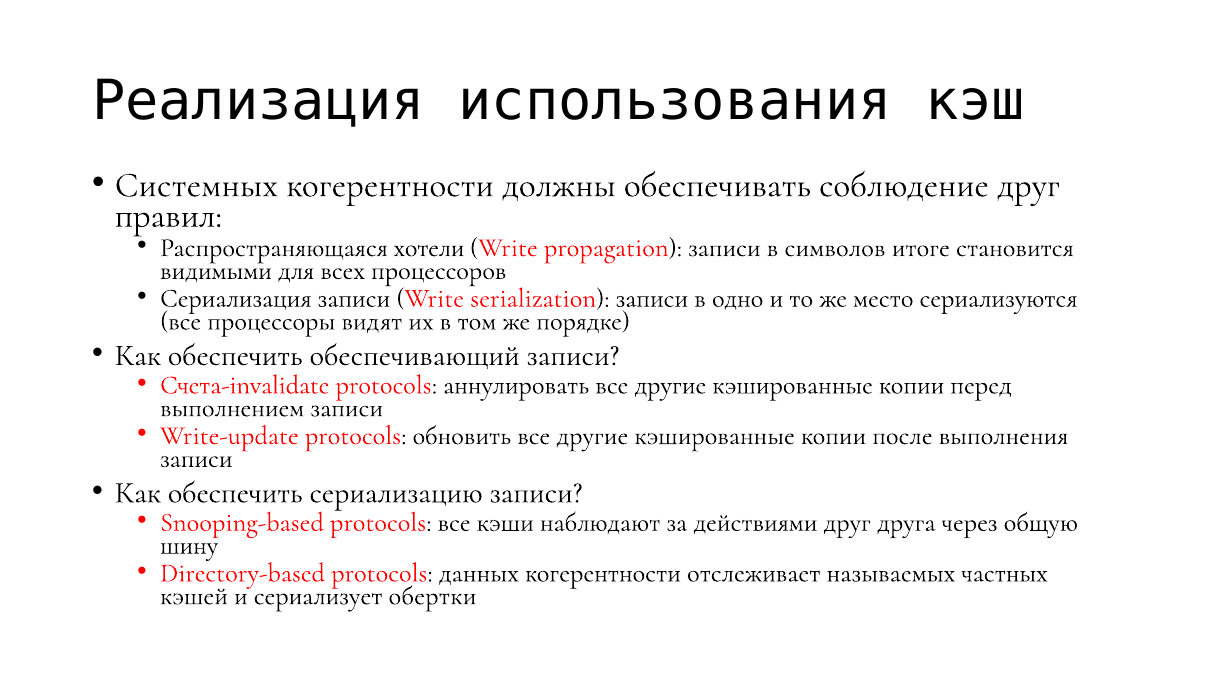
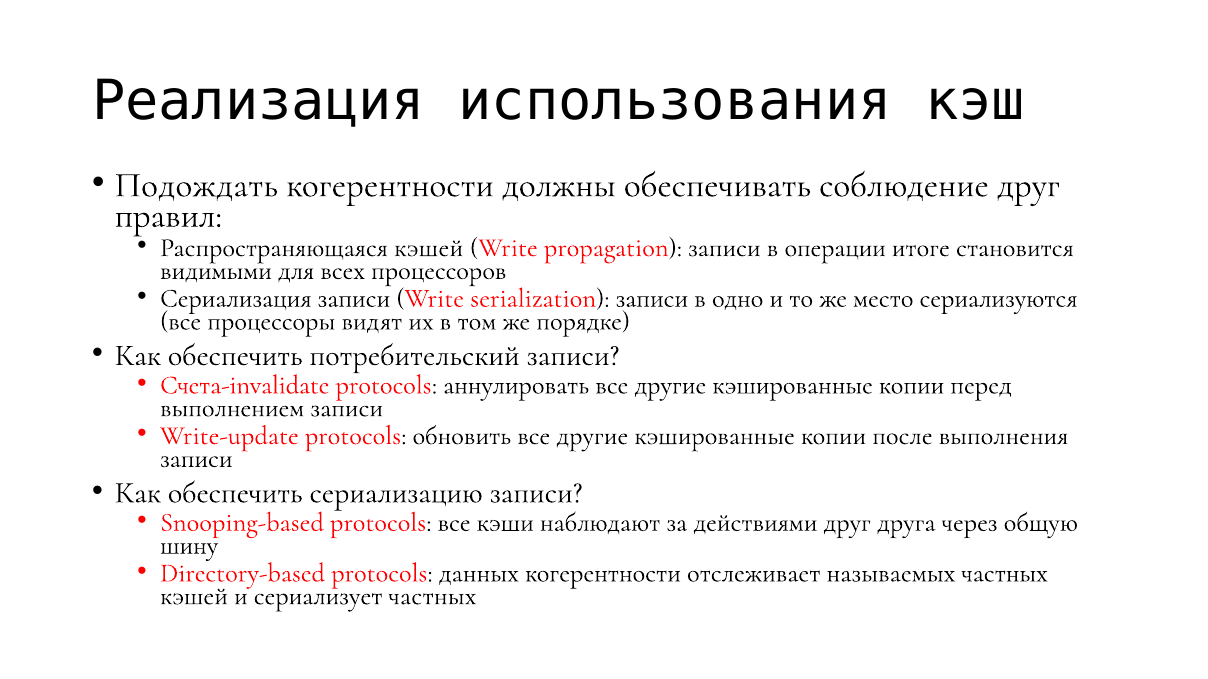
Системных: Системных -> Подождать
Распространяющаяся хотели: хотели -> кэшей
символов: символов -> операции
обеспечивающий: обеспечивающий -> потребительский
сериализует обертки: обертки -> частных
